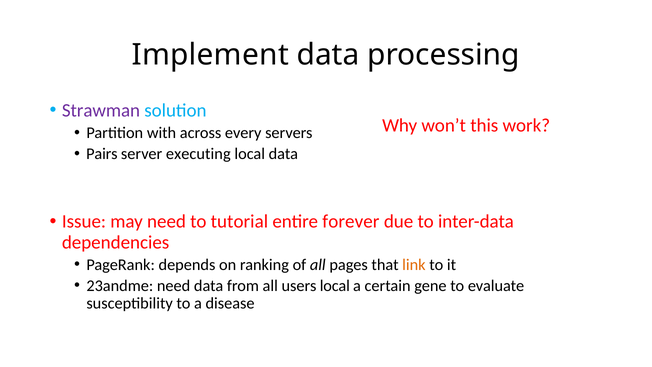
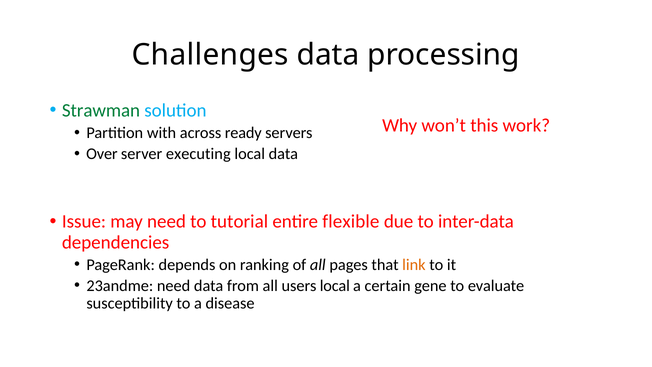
Implement: Implement -> Challenges
Strawman colour: purple -> green
every: every -> ready
Pairs: Pairs -> Over
forever: forever -> flexible
